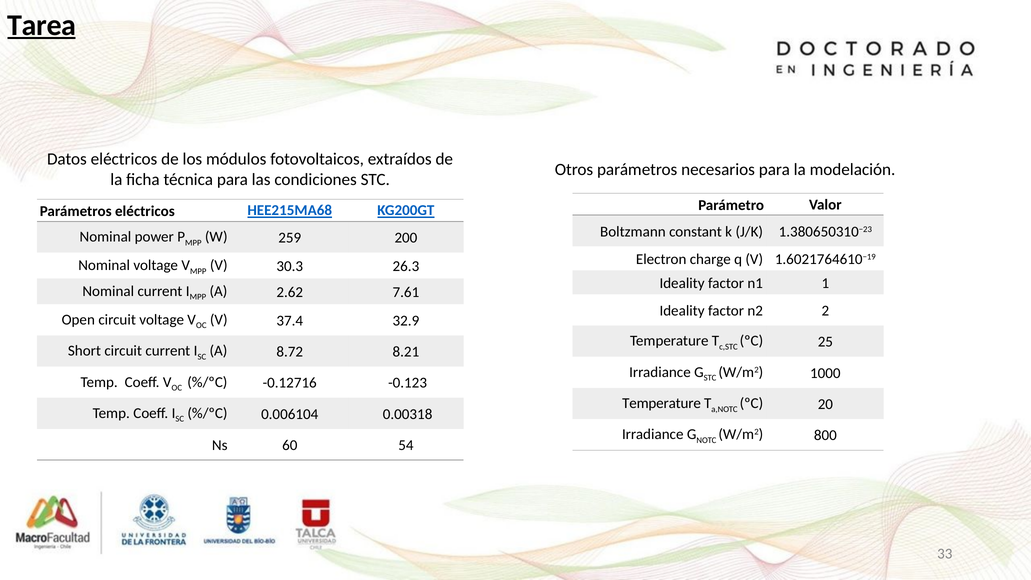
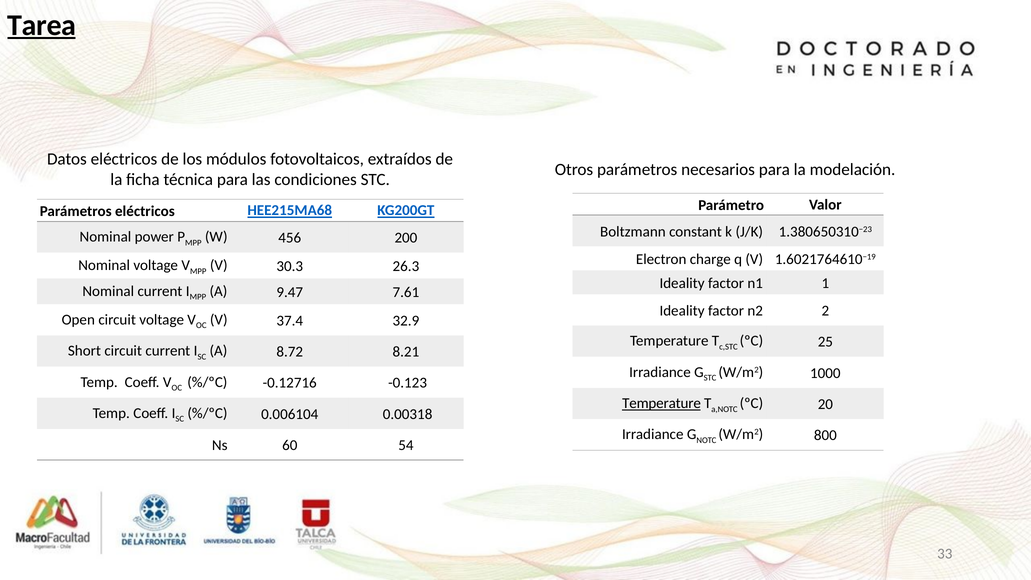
259: 259 -> 456
2.62: 2.62 -> 9.47
Temperature at (661, 403) underline: none -> present
